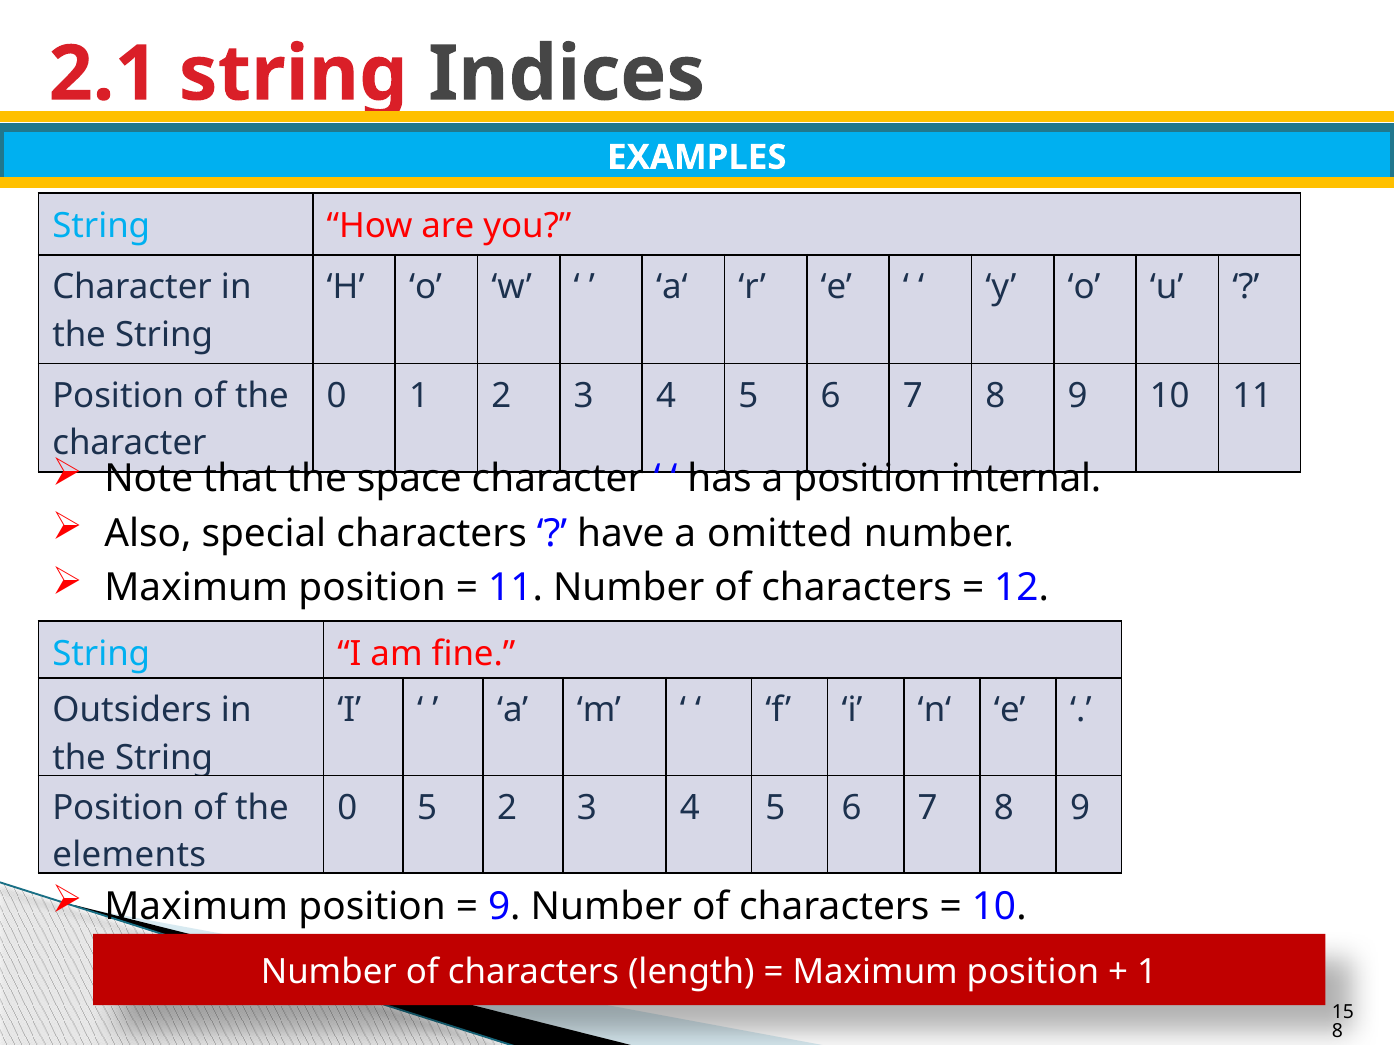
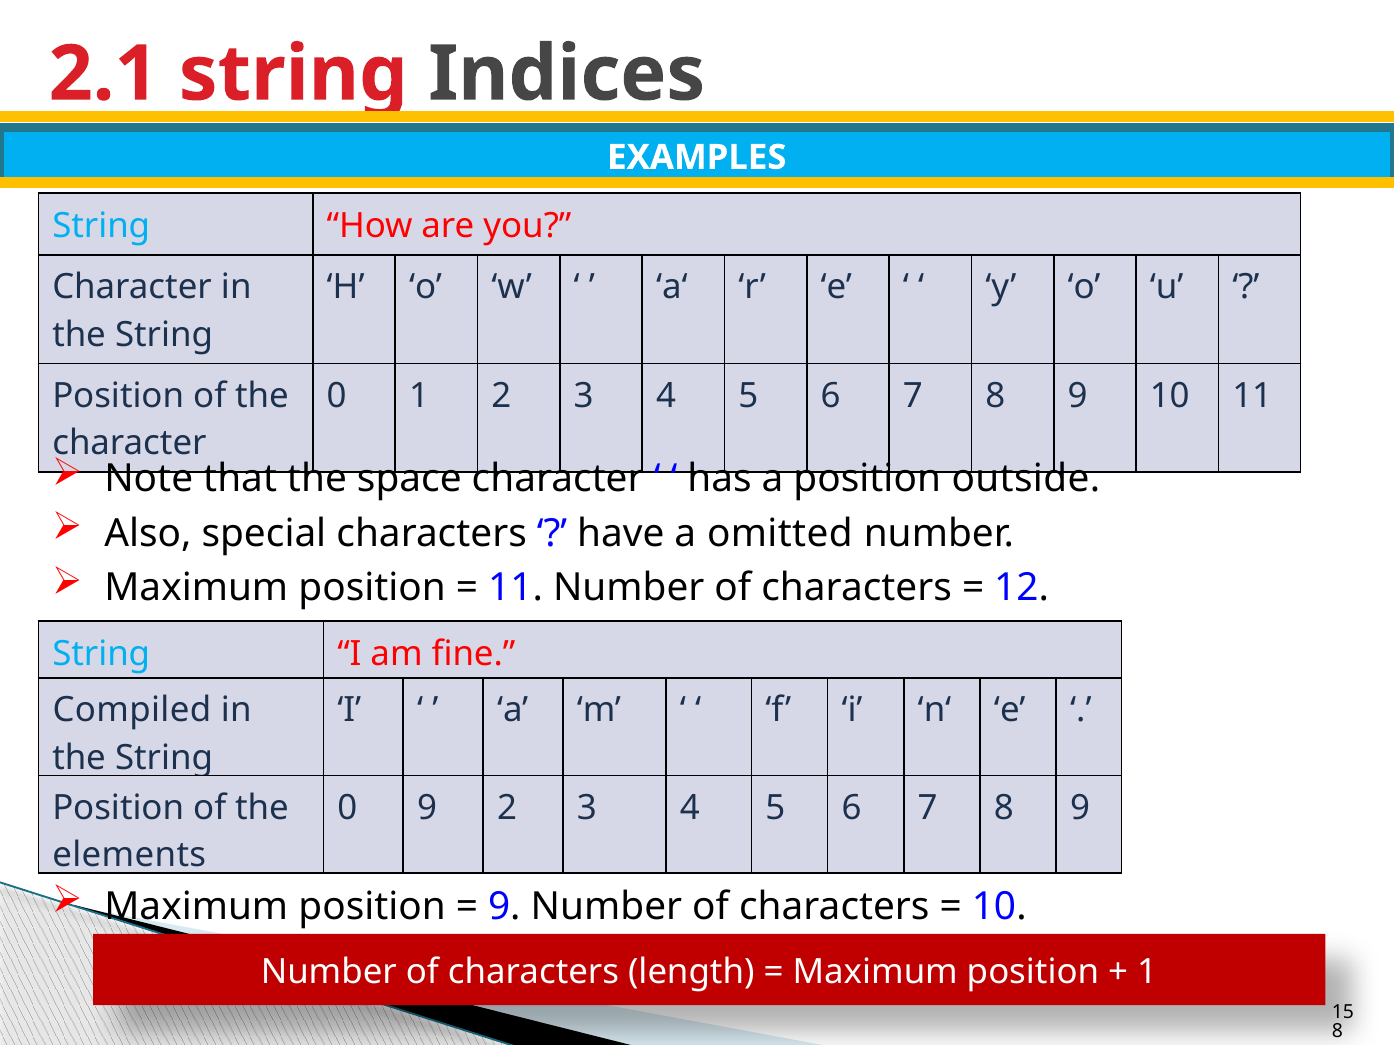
internal: internal -> outside
Outsiders: Outsiders -> Compiled
0 5: 5 -> 9
